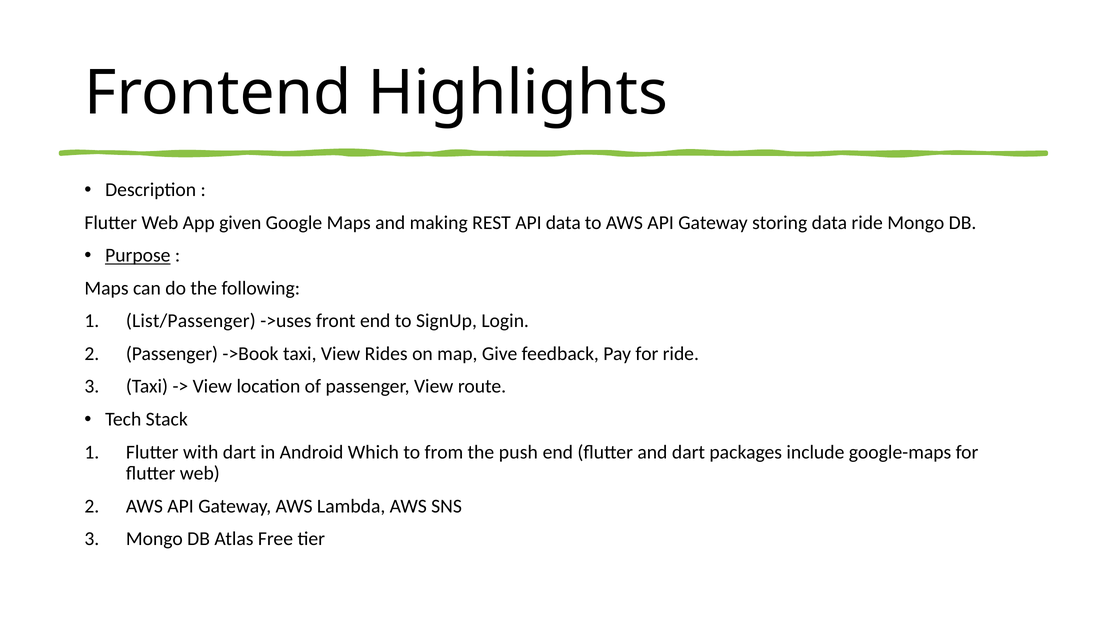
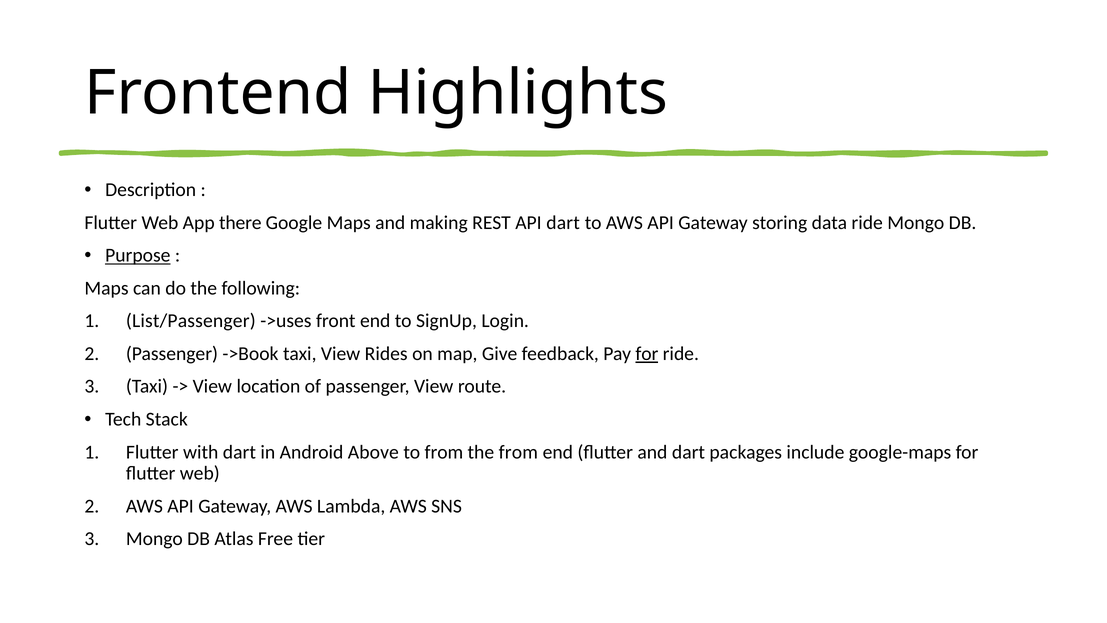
given: given -> there
API data: data -> dart
for at (647, 354) underline: none -> present
Which: Which -> Above
the push: push -> from
